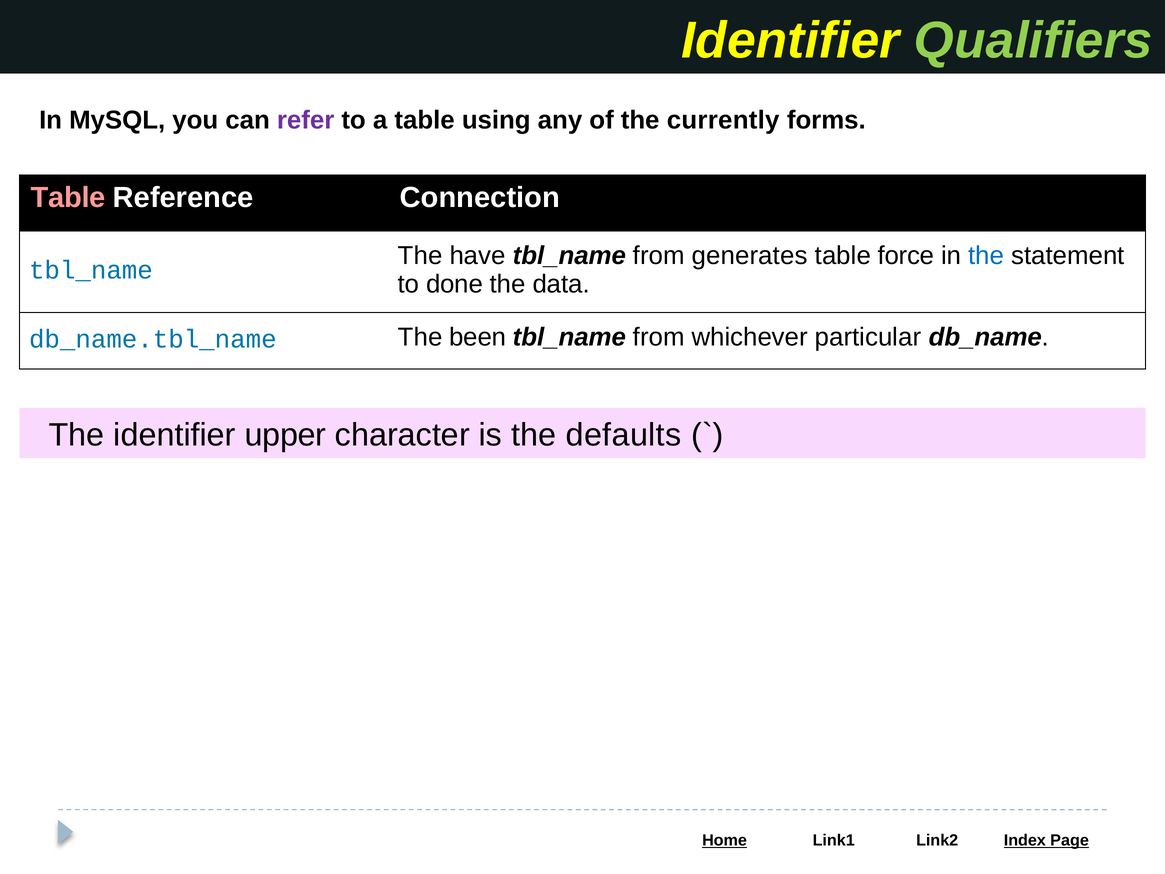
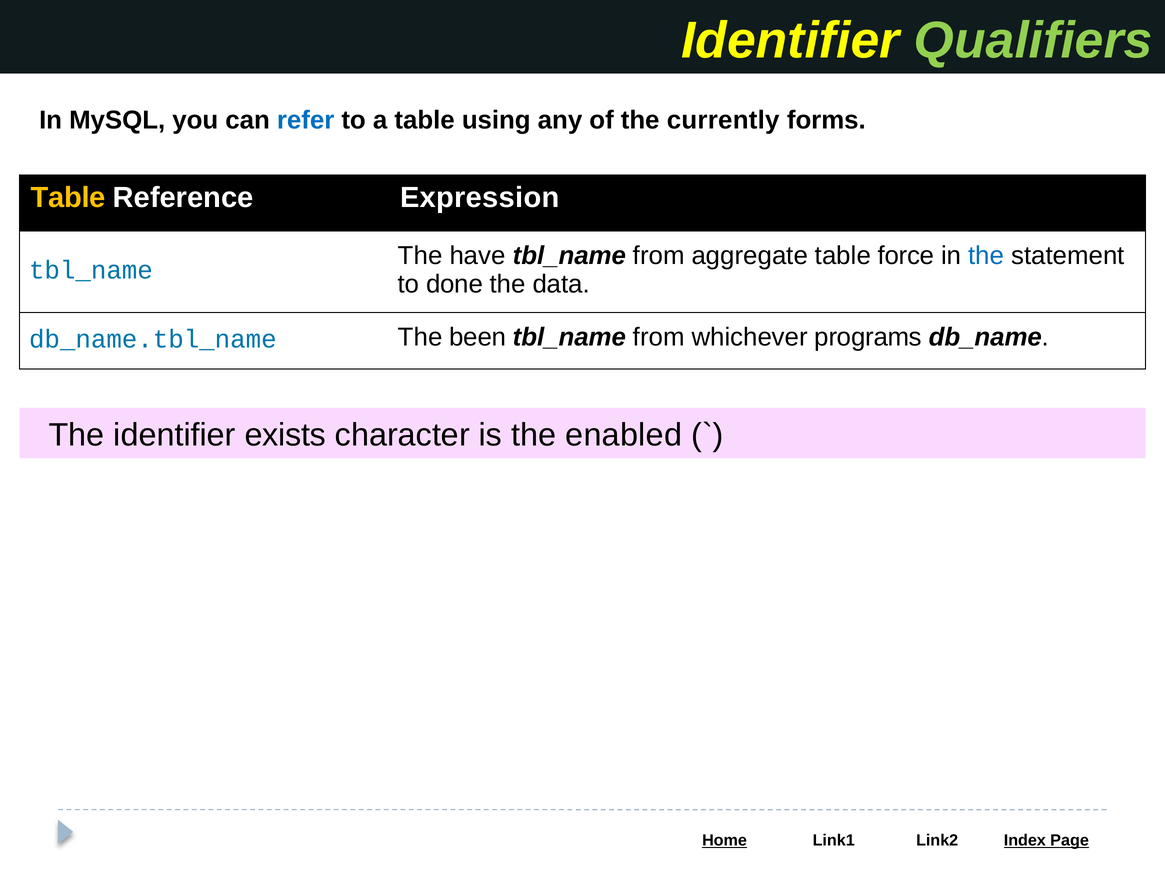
refer colour: purple -> blue
Table at (68, 197) colour: pink -> yellow
Connection: Connection -> Expression
generates: generates -> aggregate
particular: particular -> programs
upper: upper -> exists
defaults: defaults -> enabled
